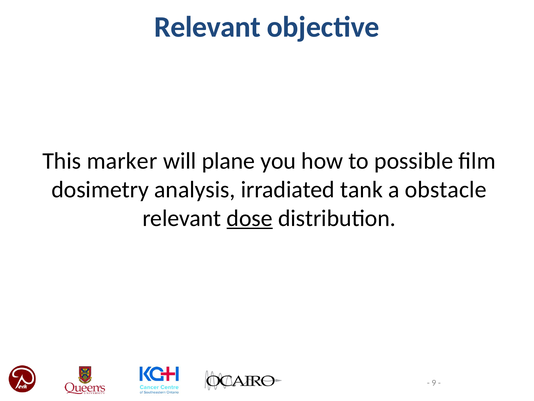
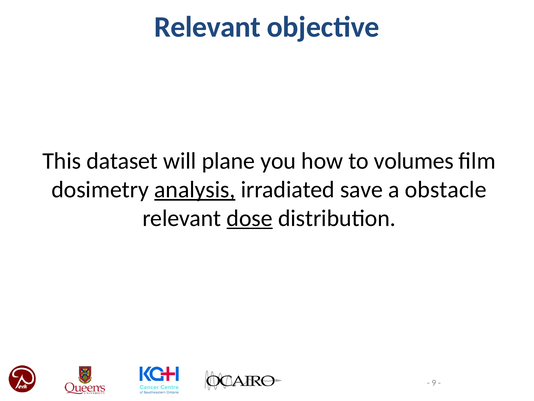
marker: marker -> dataset
possible: possible -> volumes
analysis underline: none -> present
tank: tank -> save
